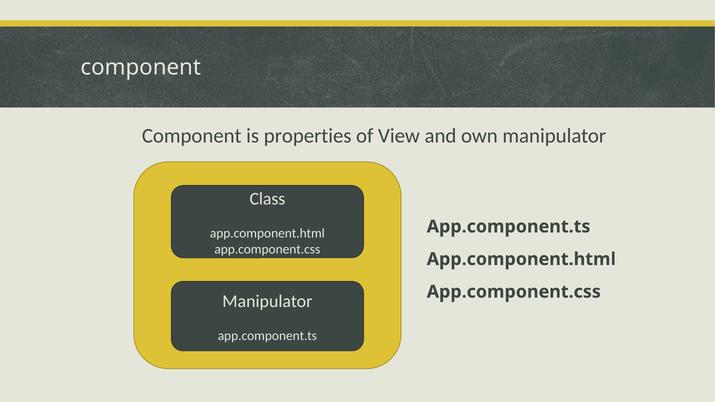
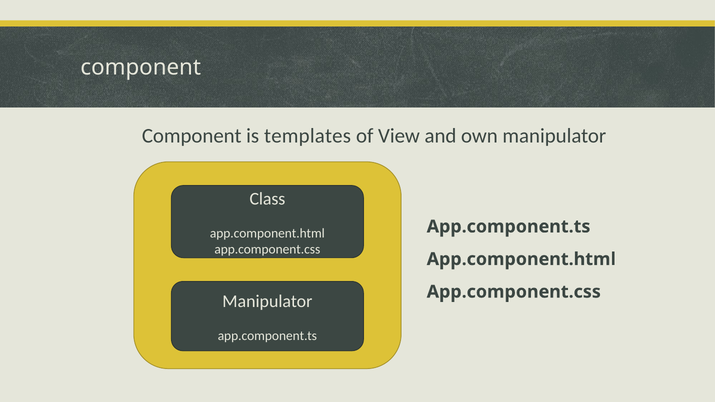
properties: properties -> templates
